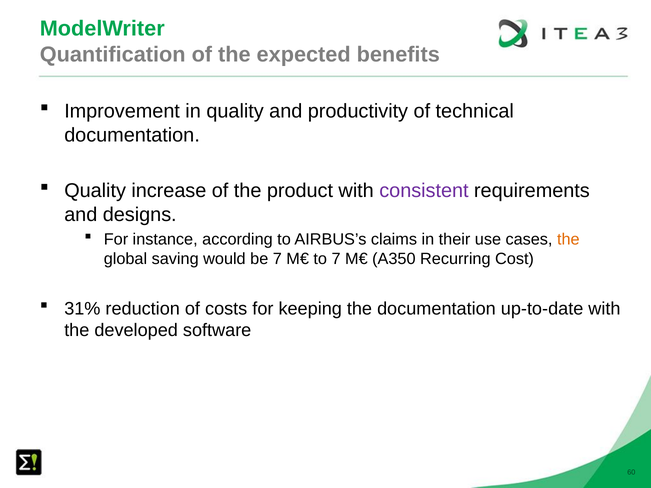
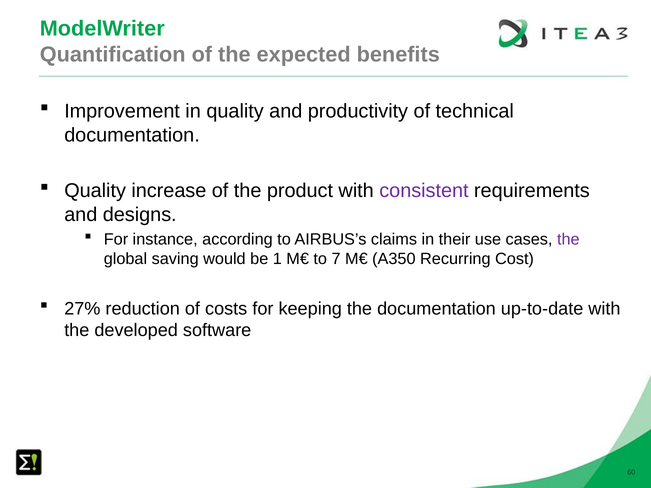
the at (568, 239) colour: orange -> purple
be 7: 7 -> 1
31%: 31% -> 27%
